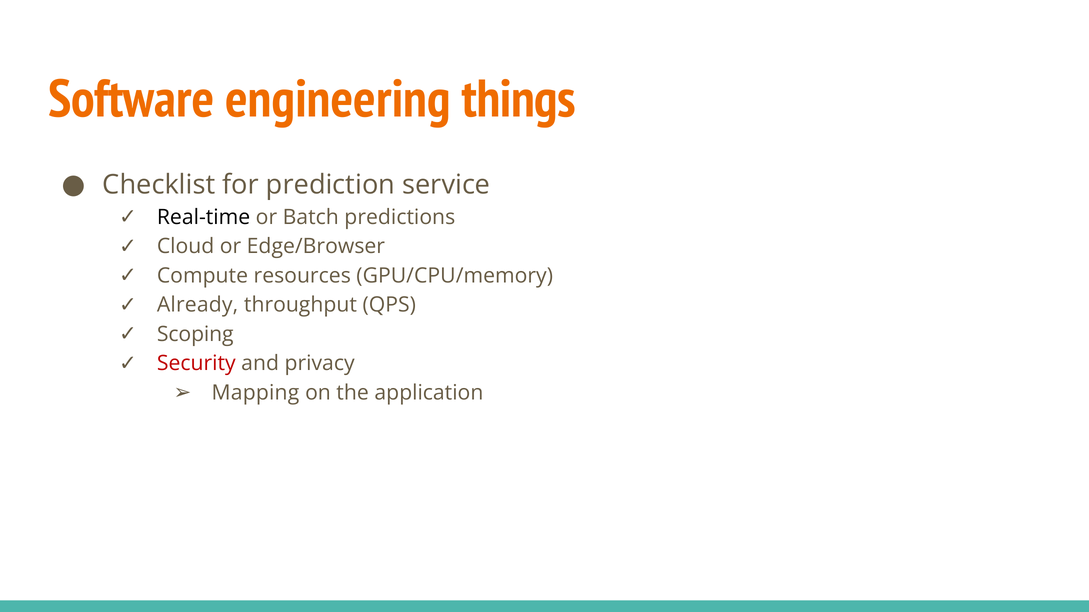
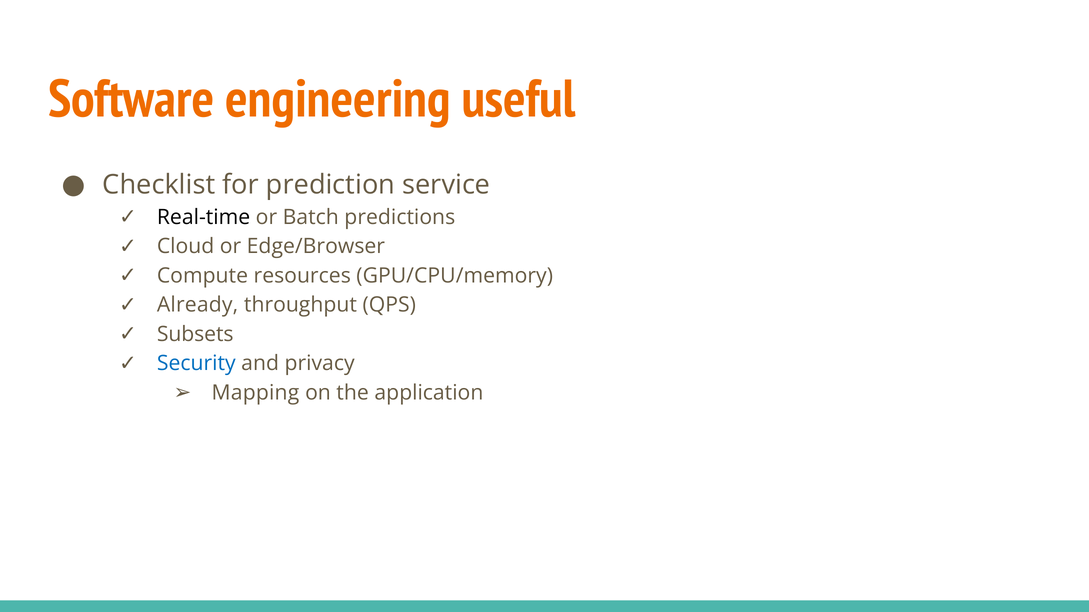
things: things -> useful
Scoping: Scoping -> Subsets
Security colour: red -> blue
